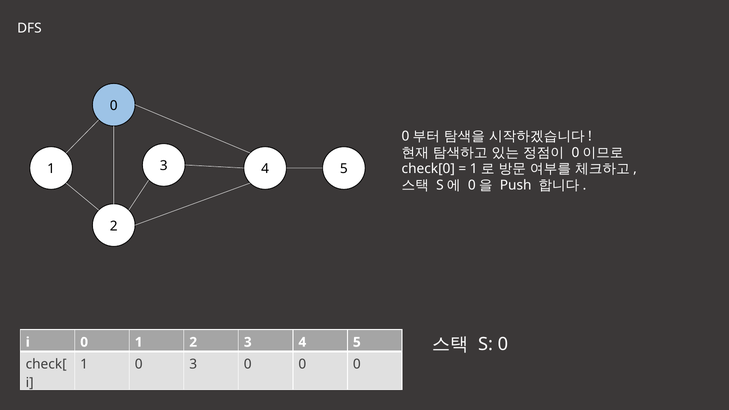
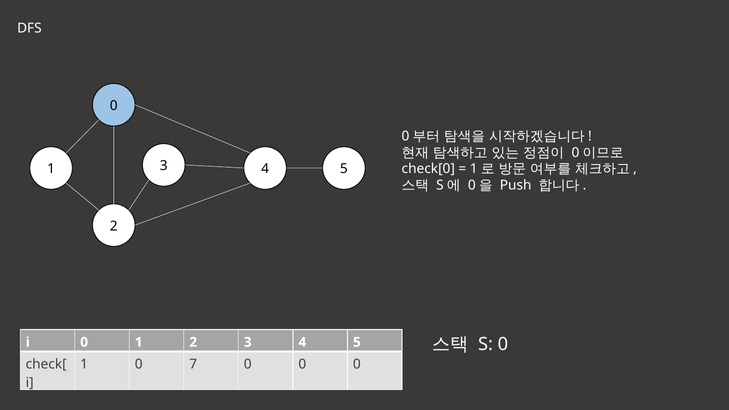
0 3: 3 -> 7
